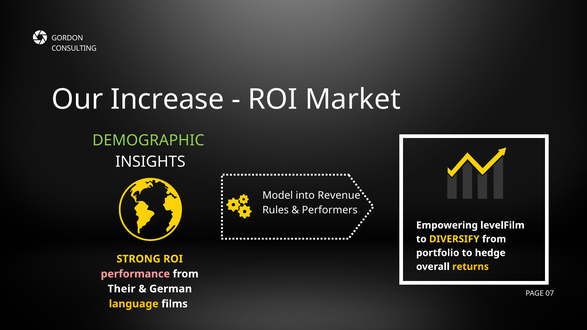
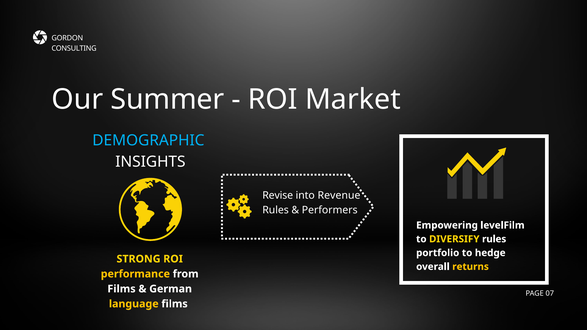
Increase: Increase -> Summer
DEMOGRAPHIC colour: light green -> light blue
Model: Model -> Revise
DIVERSIFY from: from -> rules
performance colour: pink -> yellow
Their at (121, 289): Their -> Films
